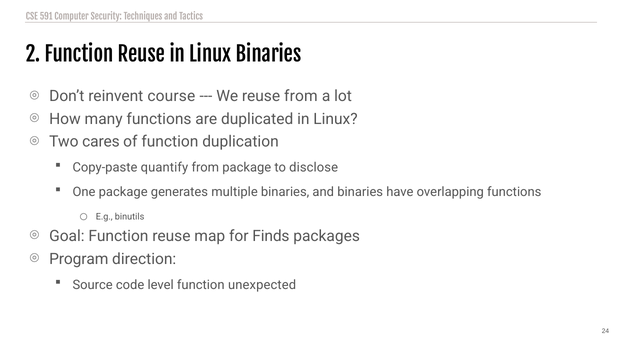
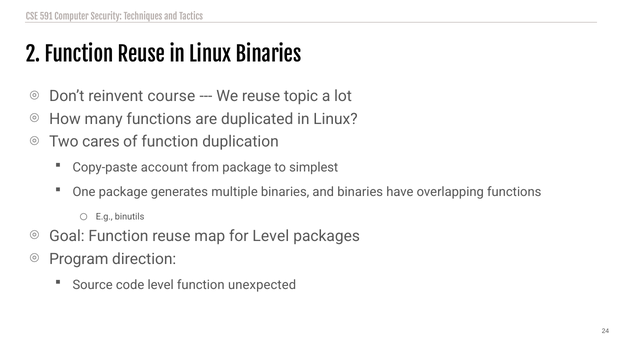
reuse from: from -> topic
quantify: quantify -> account
disclose: disclose -> simplest
for Finds: Finds -> Level
